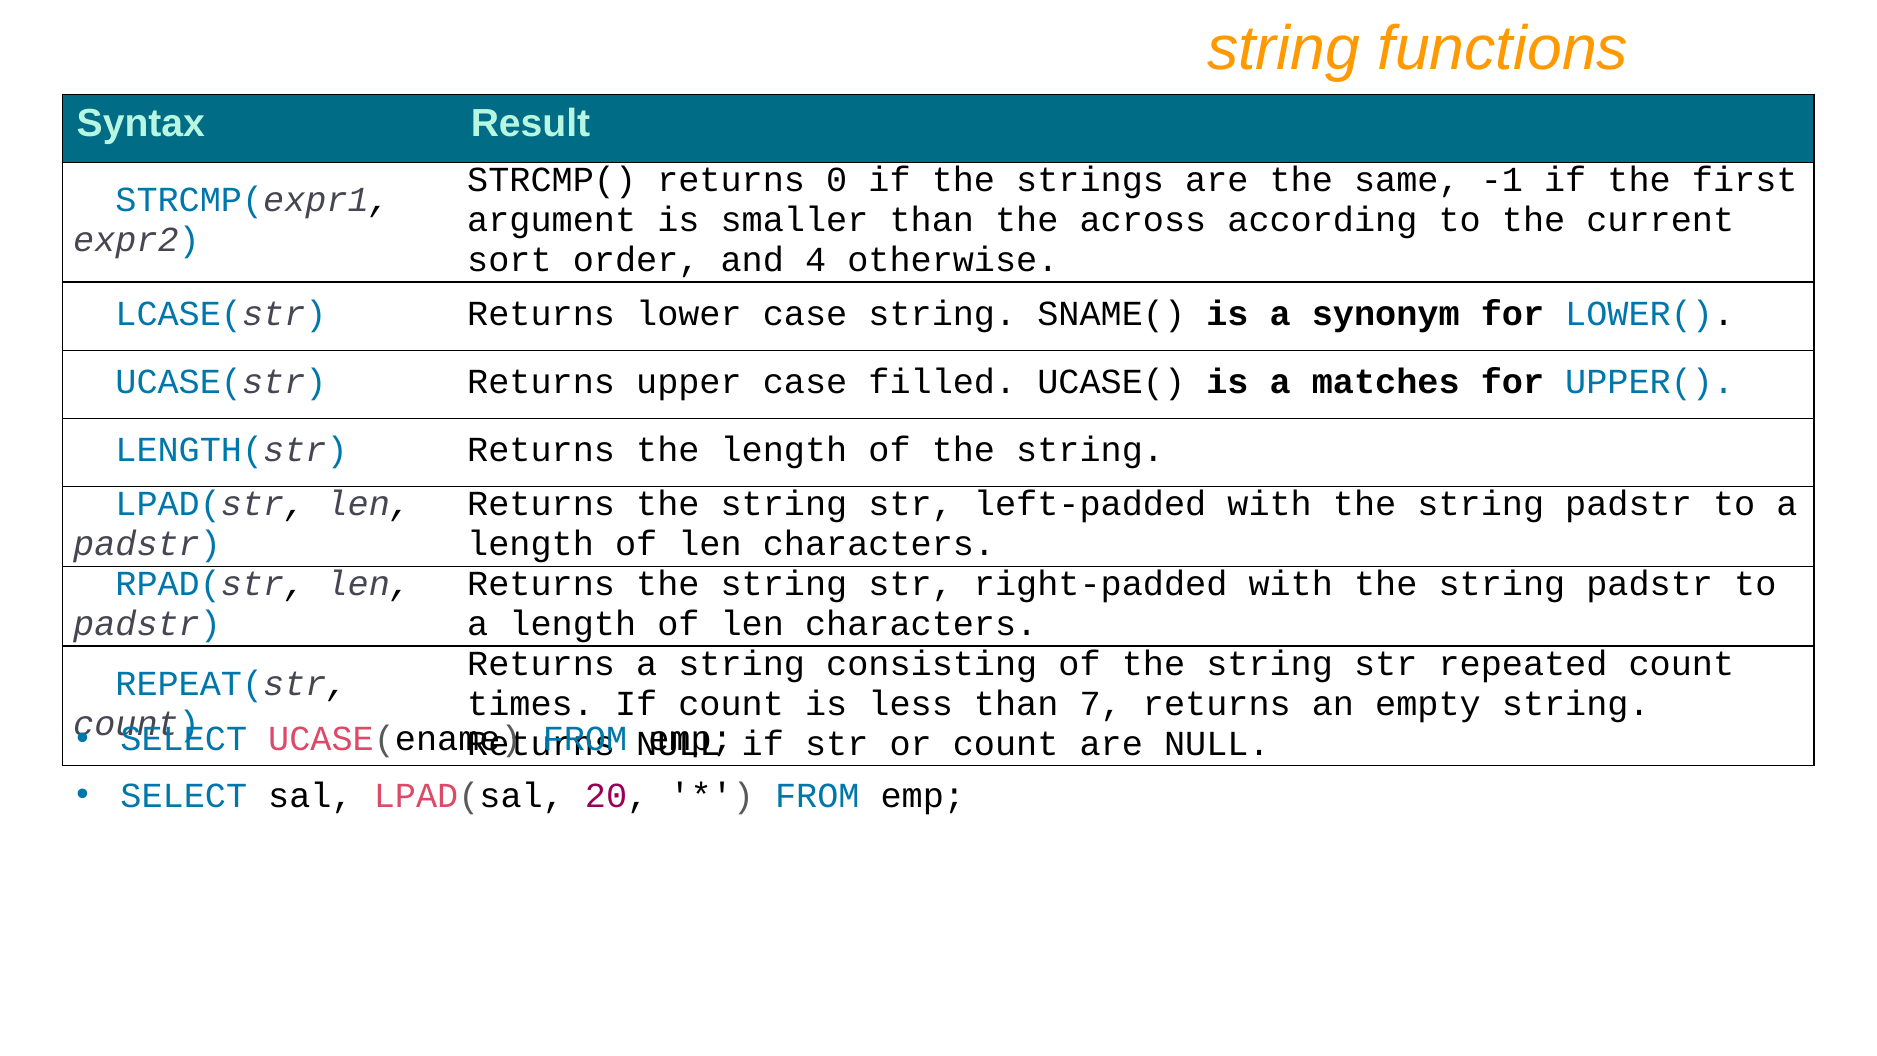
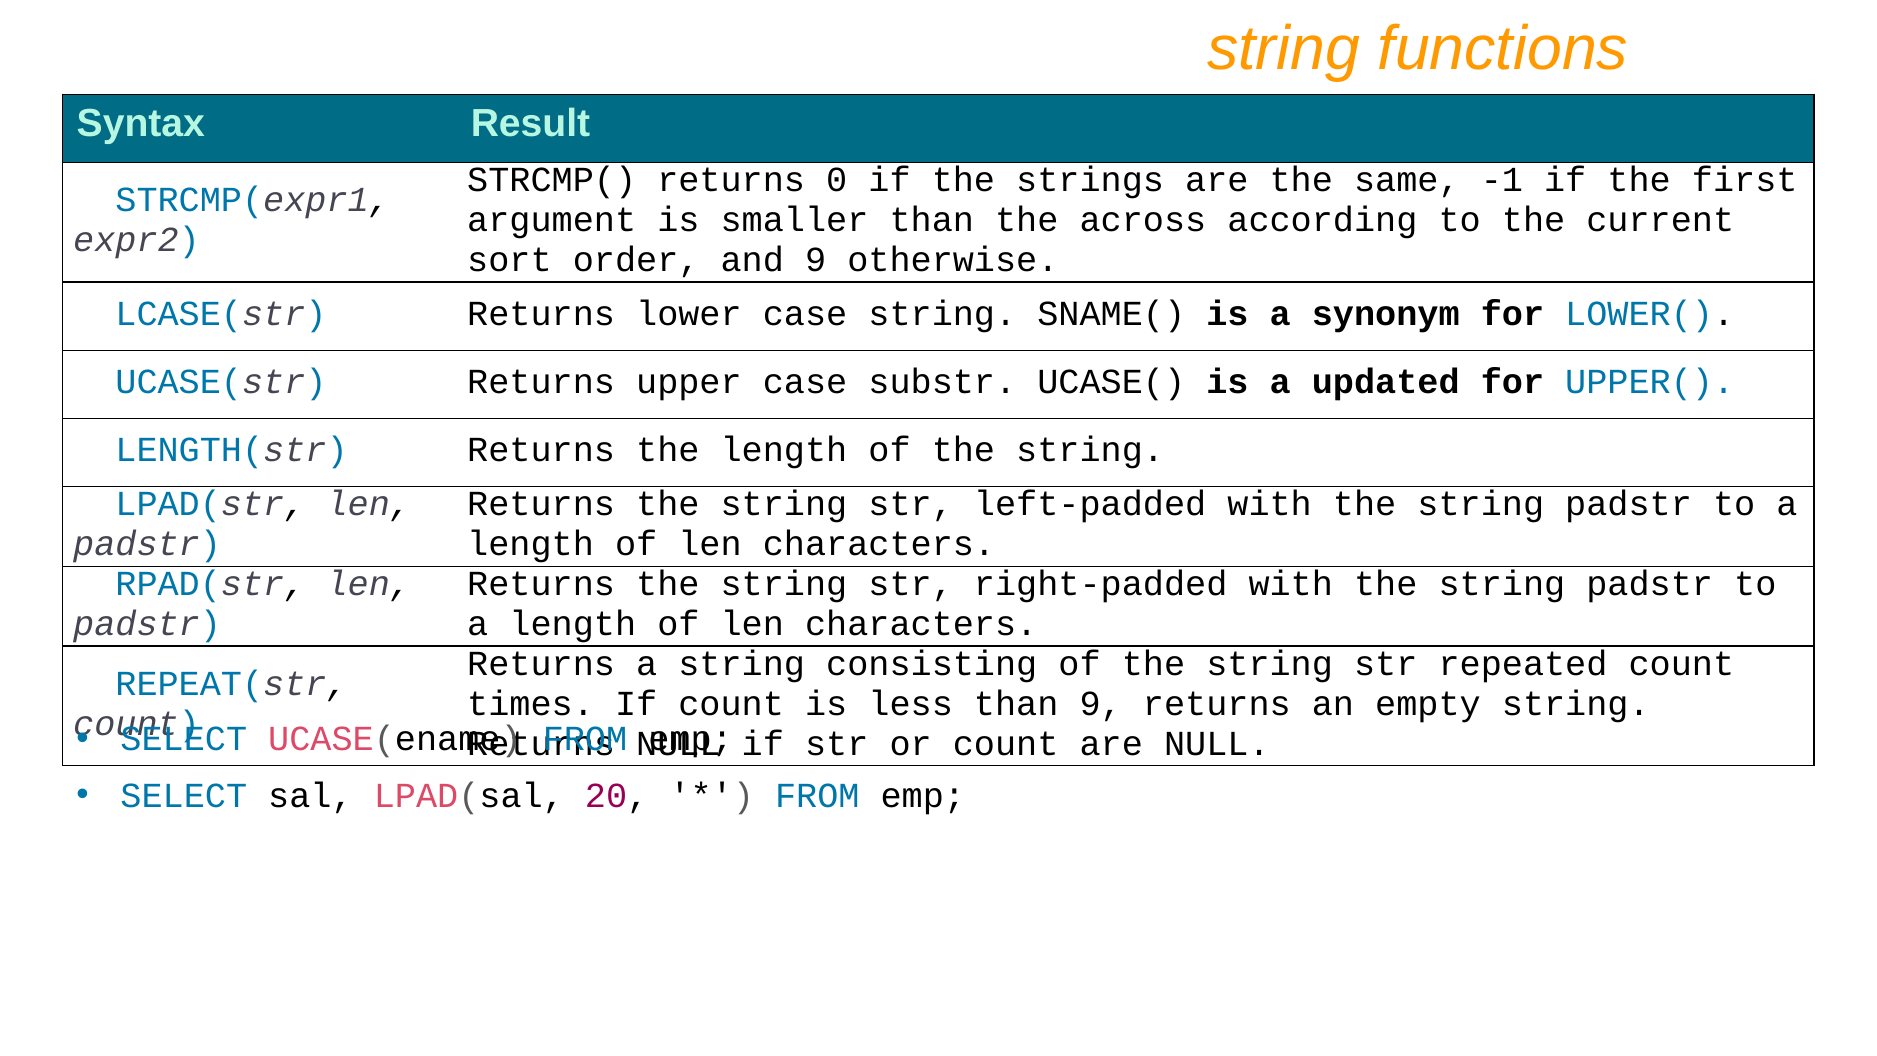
and 4: 4 -> 9
filled: filled -> substr
matches: matches -> updated
than 7: 7 -> 9
